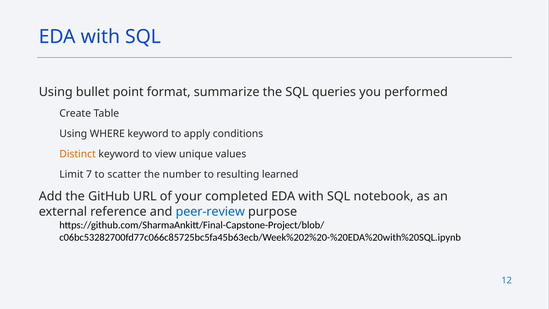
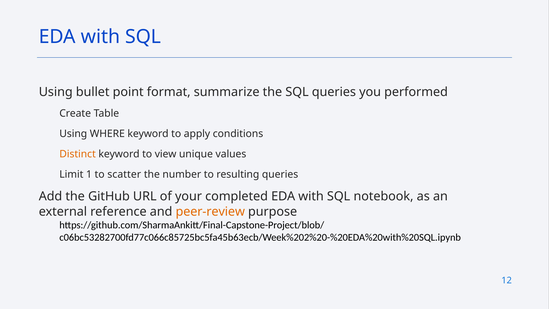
7: 7 -> 1
resulting learned: learned -> queries
peer-review colour: blue -> orange
